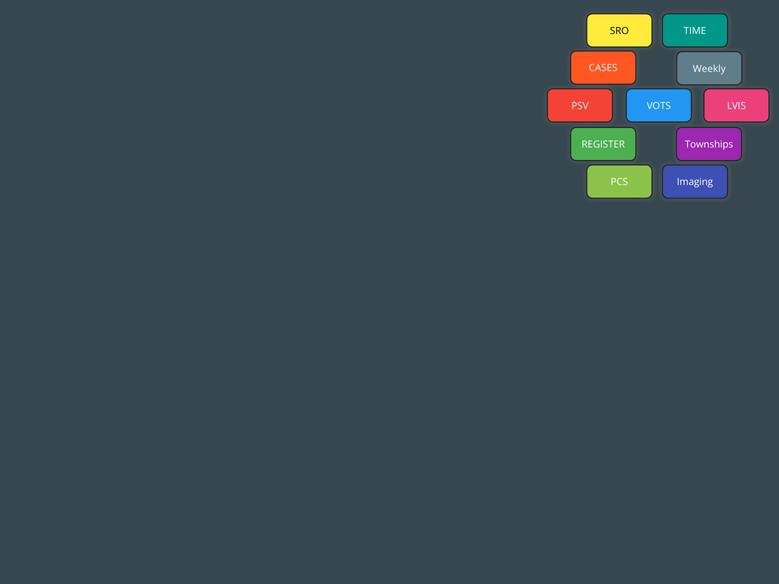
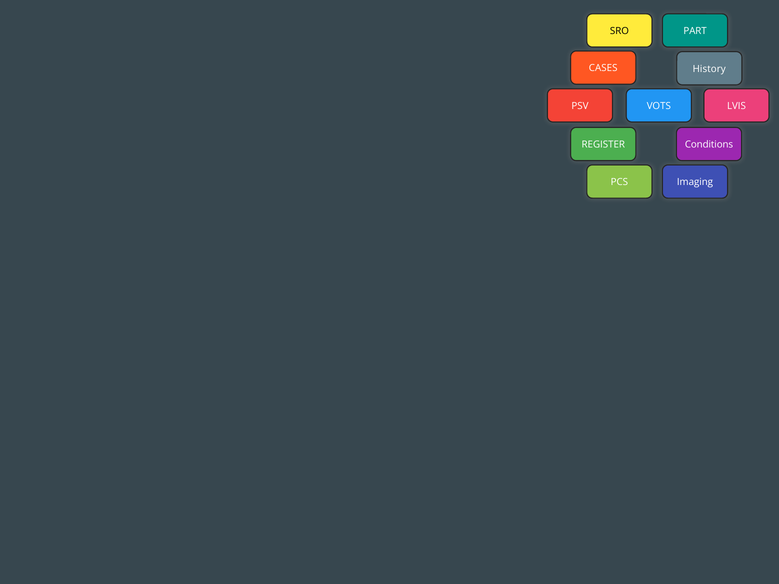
TIME: TIME -> PART
Weekly: Weekly -> History
Townships: Townships -> Conditions
